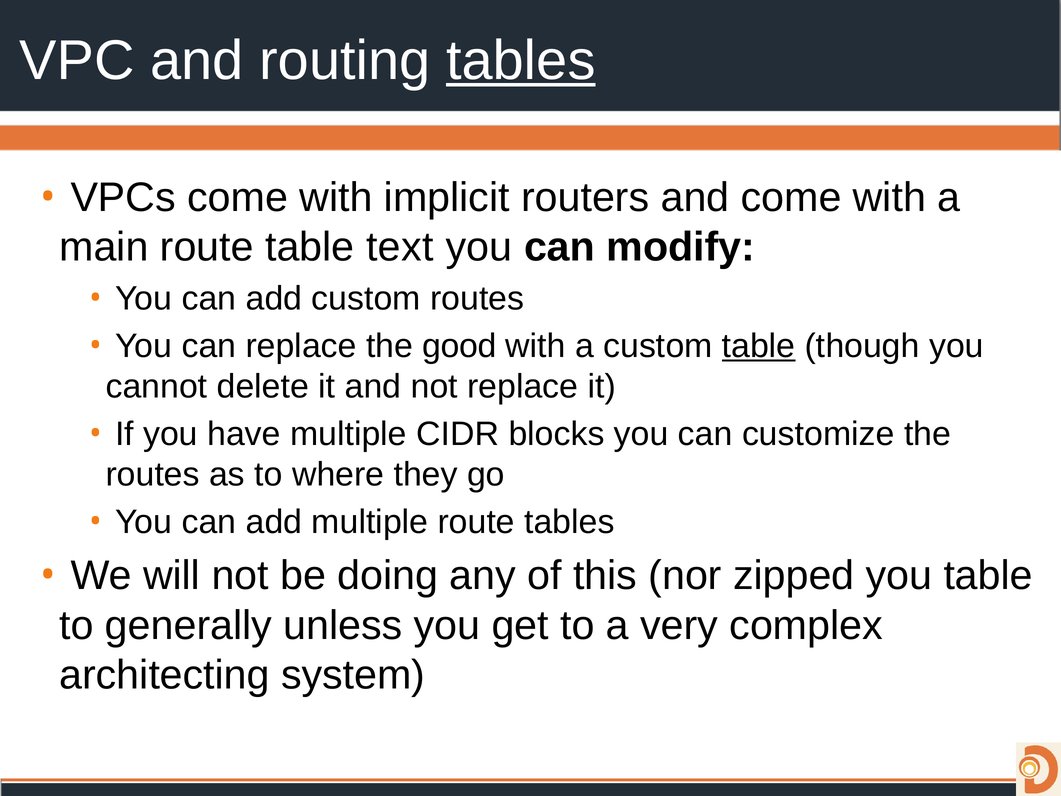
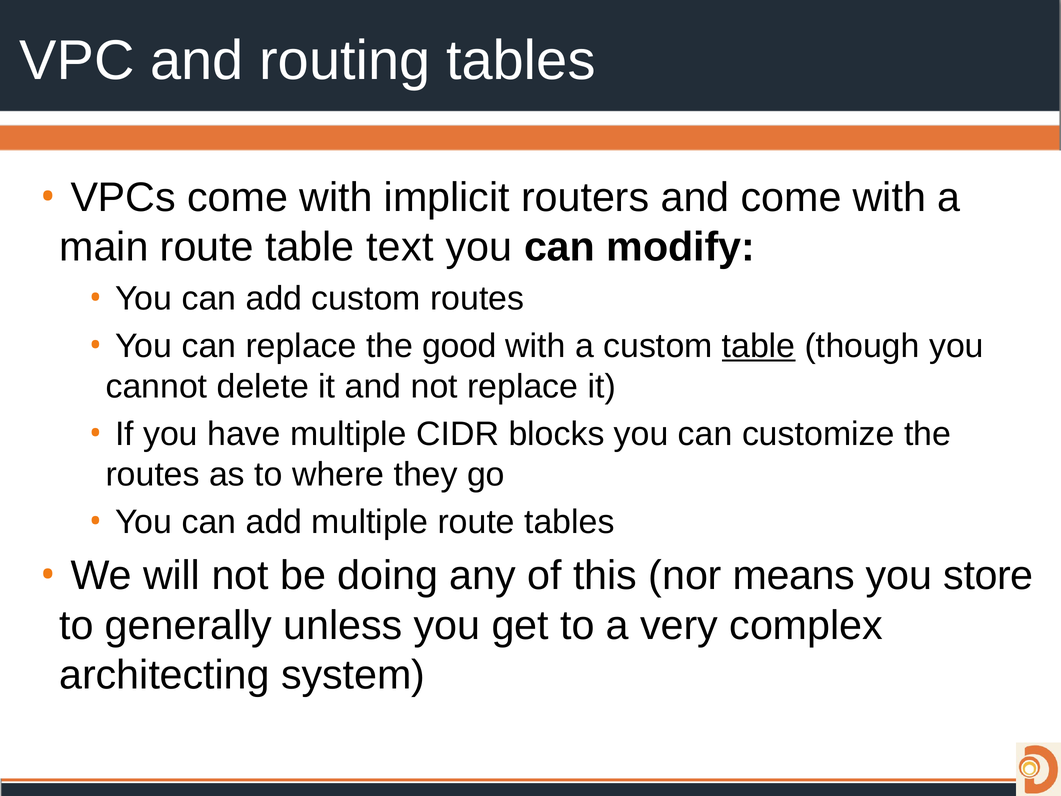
tables at (521, 61) underline: present -> none
zipped: zipped -> means
you table: table -> store
